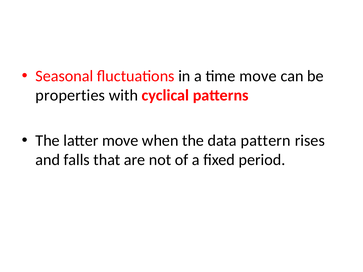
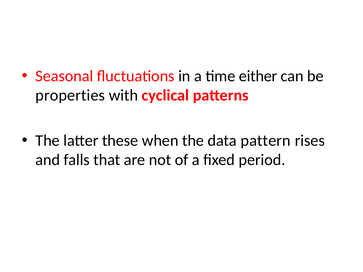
time move: move -> either
latter move: move -> these
